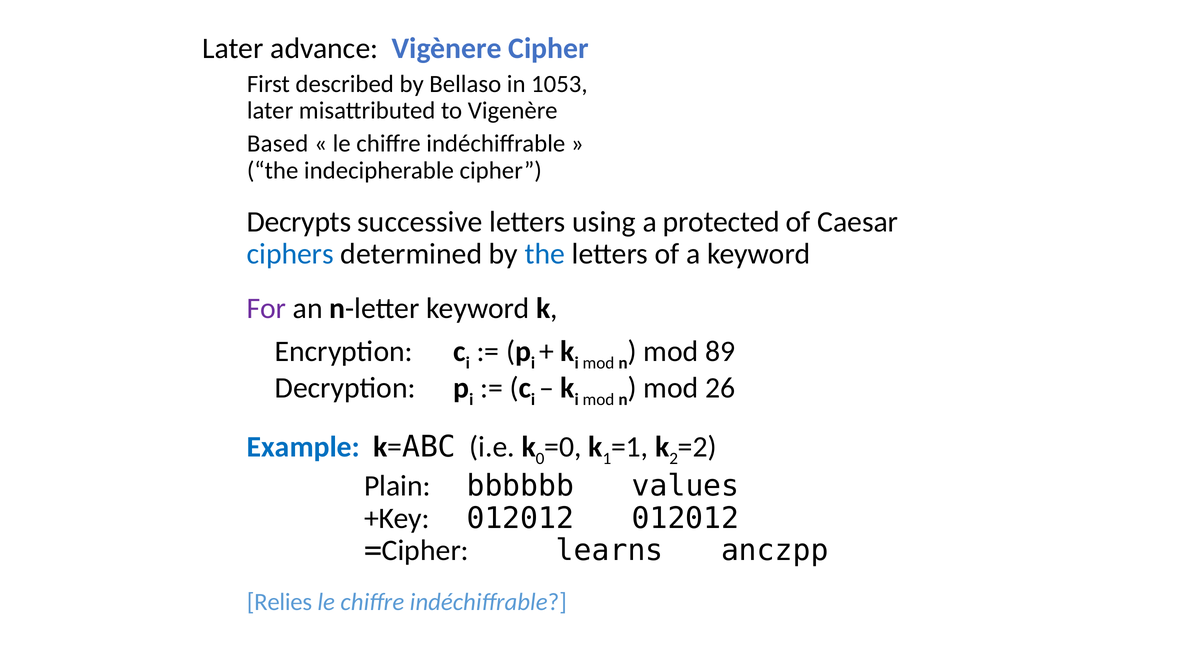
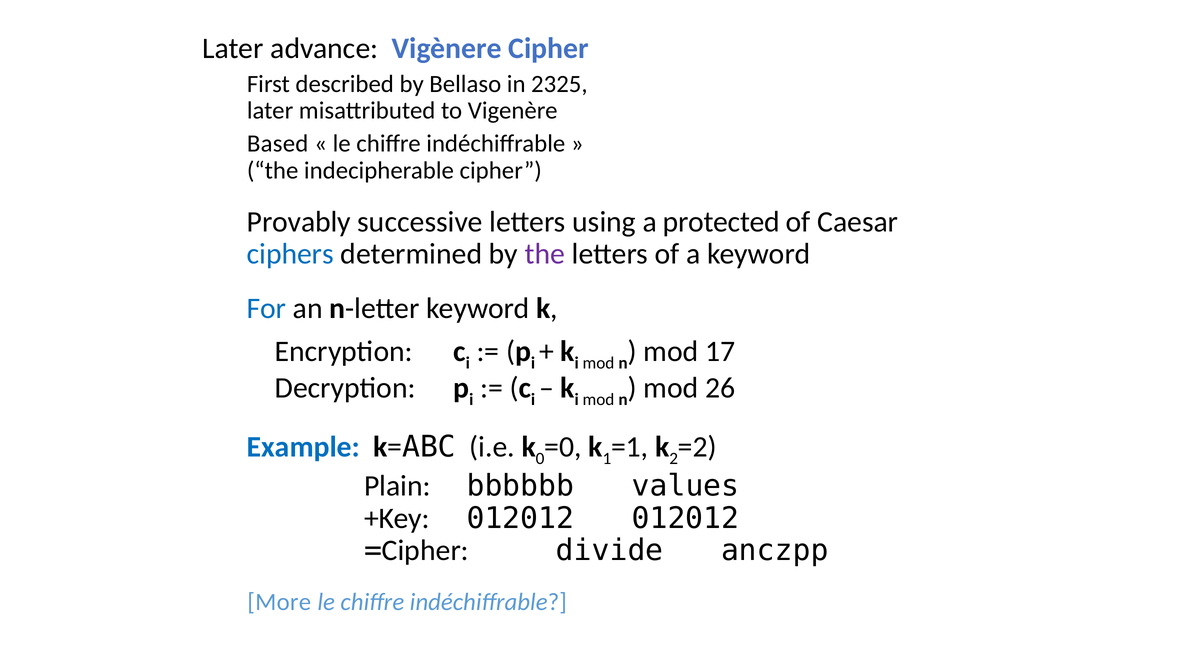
1053: 1053 -> 2325
Decrypts: Decrypts -> Provably
the at (545, 254) colour: blue -> purple
For colour: purple -> blue
89: 89 -> 17
learns: learns -> divide
Relies: Relies -> More
